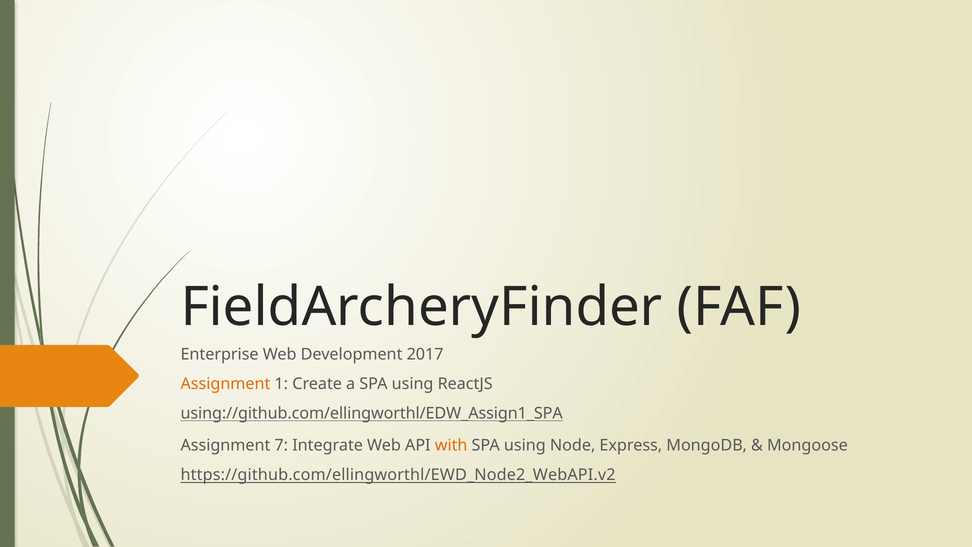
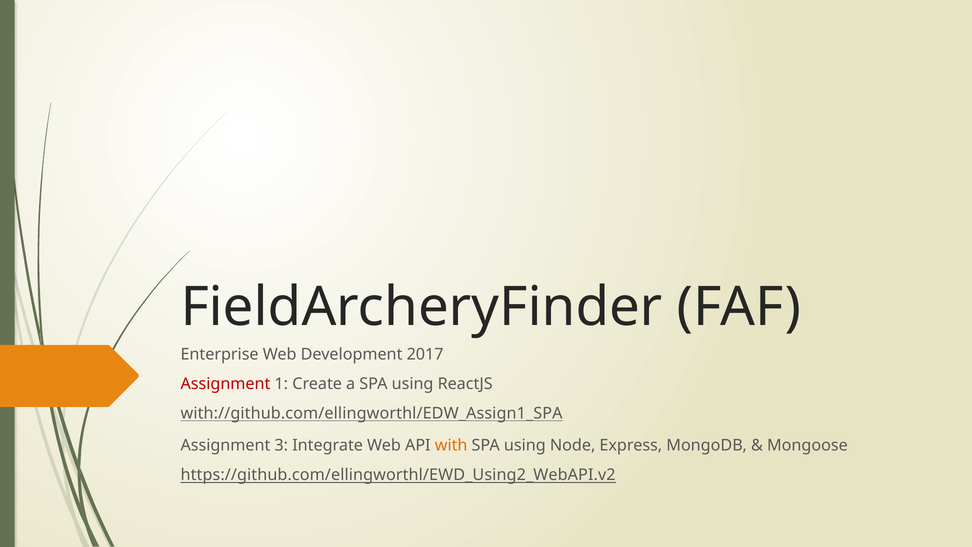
Assignment at (225, 384) colour: orange -> red
using://github.com/ellingworthl/EDW_Assign1_SPA: using://github.com/ellingworthl/EDW_Assign1_SPA -> with://github.com/ellingworthl/EDW_Assign1_SPA
7: 7 -> 3
https://github.com/ellingworthl/EWD_Node2_WebAPI.v2: https://github.com/ellingworthl/EWD_Node2_WebAPI.v2 -> https://github.com/ellingworthl/EWD_Using2_WebAPI.v2
